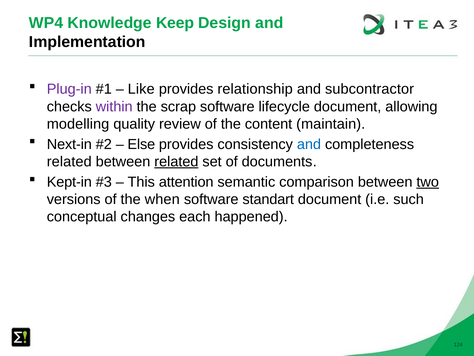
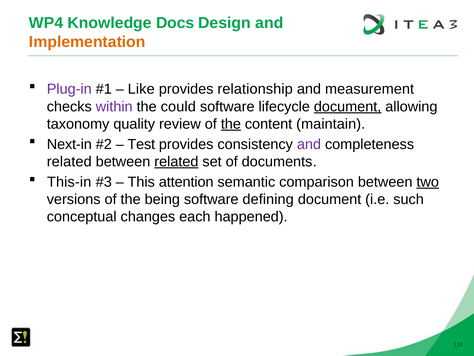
Keep: Keep -> Docs
Implementation colour: black -> orange
subcontractor: subcontractor -> measurement
scrap: scrap -> could
document at (348, 106) underline: none -> present
modelling: modelling -> taxonomy
the at (231, 124) underline: none -> present
Else: Else -> Test
and at (309, 144) colour: blue -> purple
Kept-in: Kept-in -> This-in
when: when -> being
standart: standart -> defining
